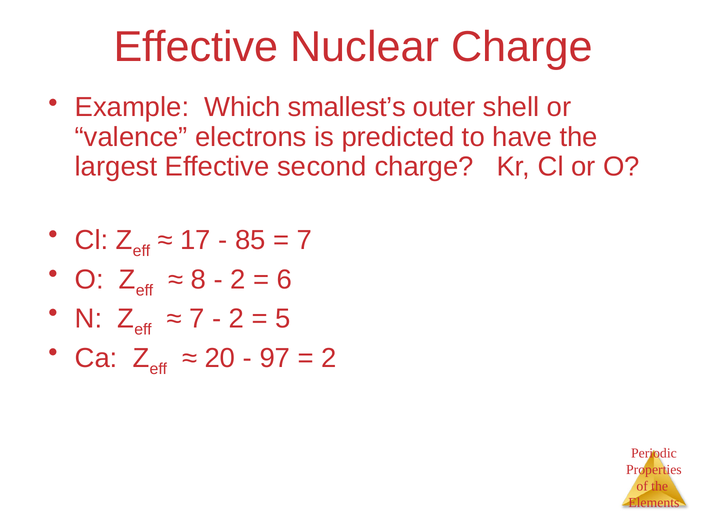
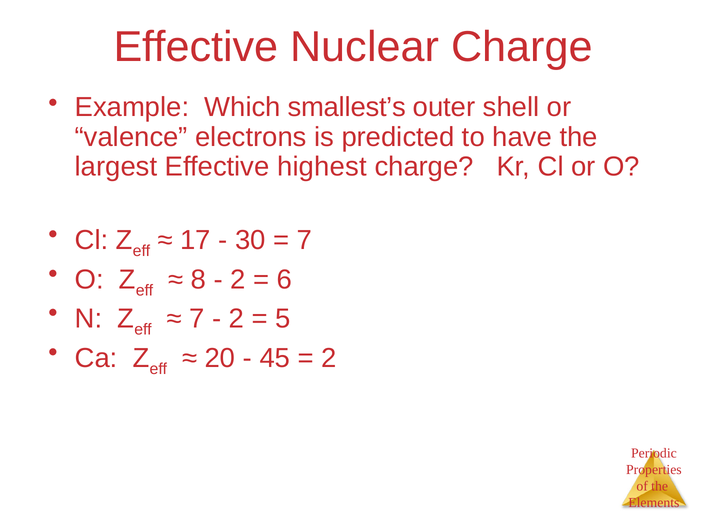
second: second -> highest
85: 85 -> 30
97: 97 -> 45
